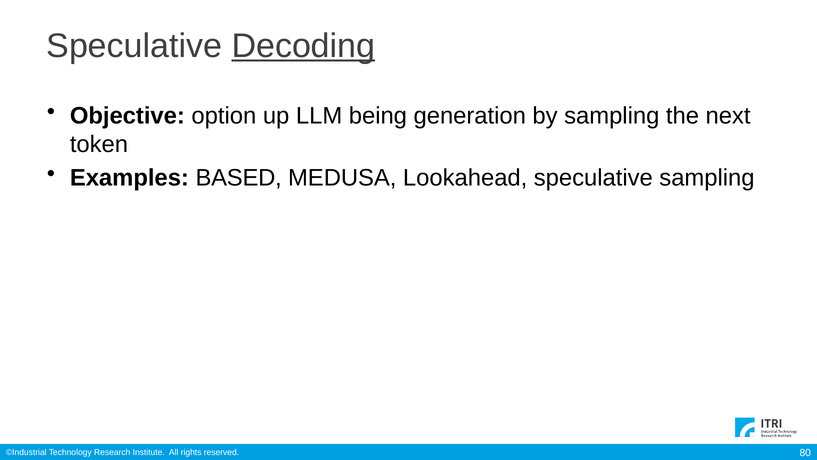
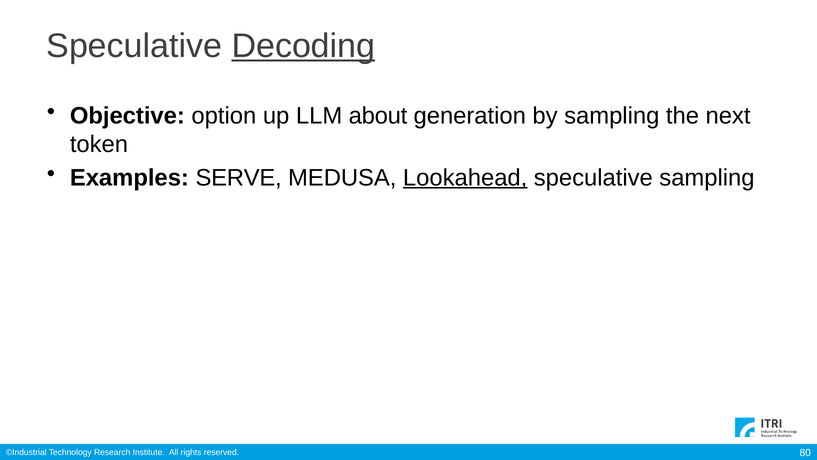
being: being -> about
BASED: BASED -> SERVE
Lookahead underline: none -> present
